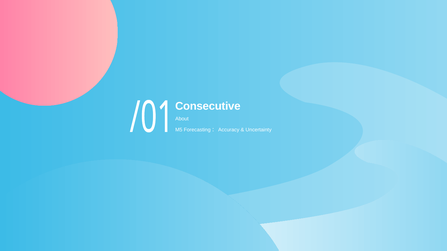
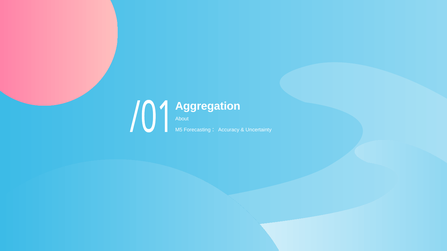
Consecutive: Consecutive -> Aggregation
